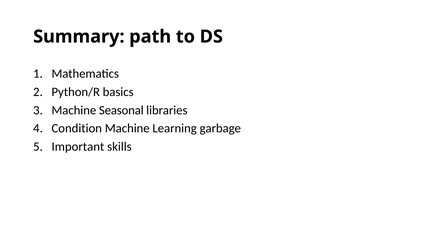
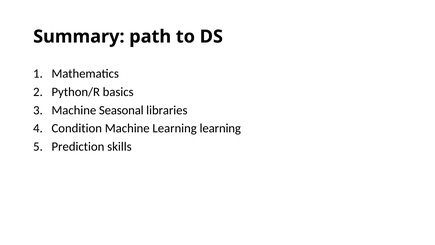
Learning garbage: garbage -> learning
Important: Important -> Prediction
